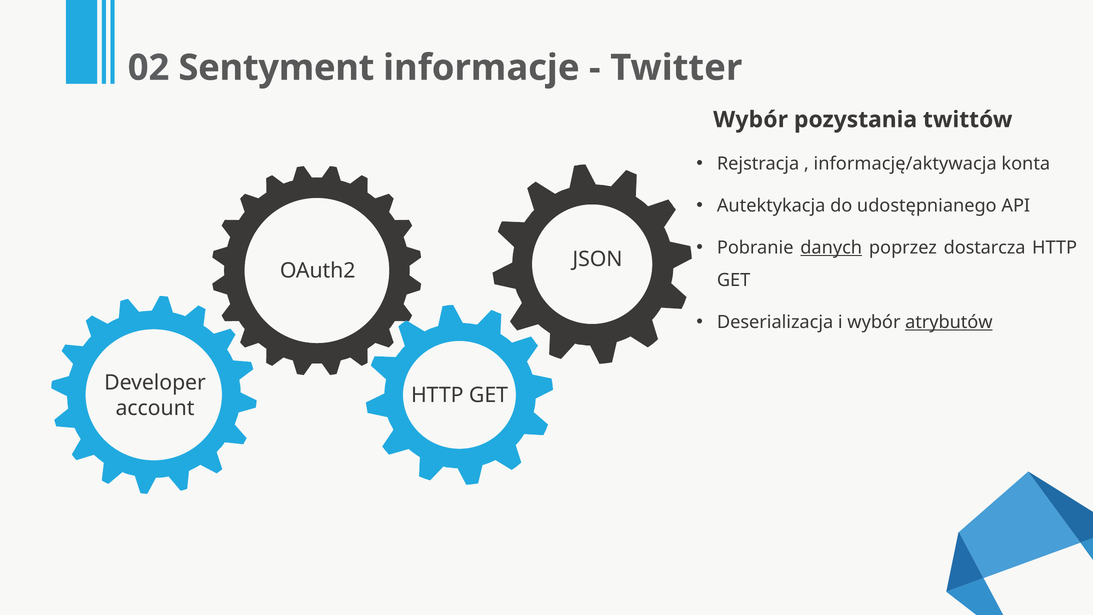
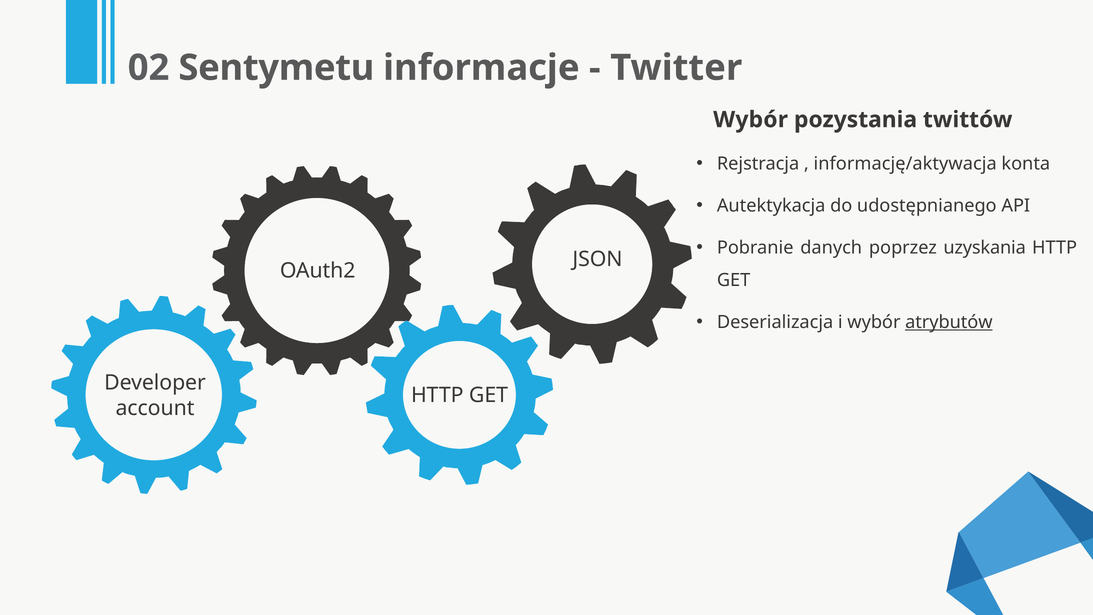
Sentyment: Sentyment -> Sentymetu
danych underline: present -> none
dostarcza: dostarcza -> uzyskania
